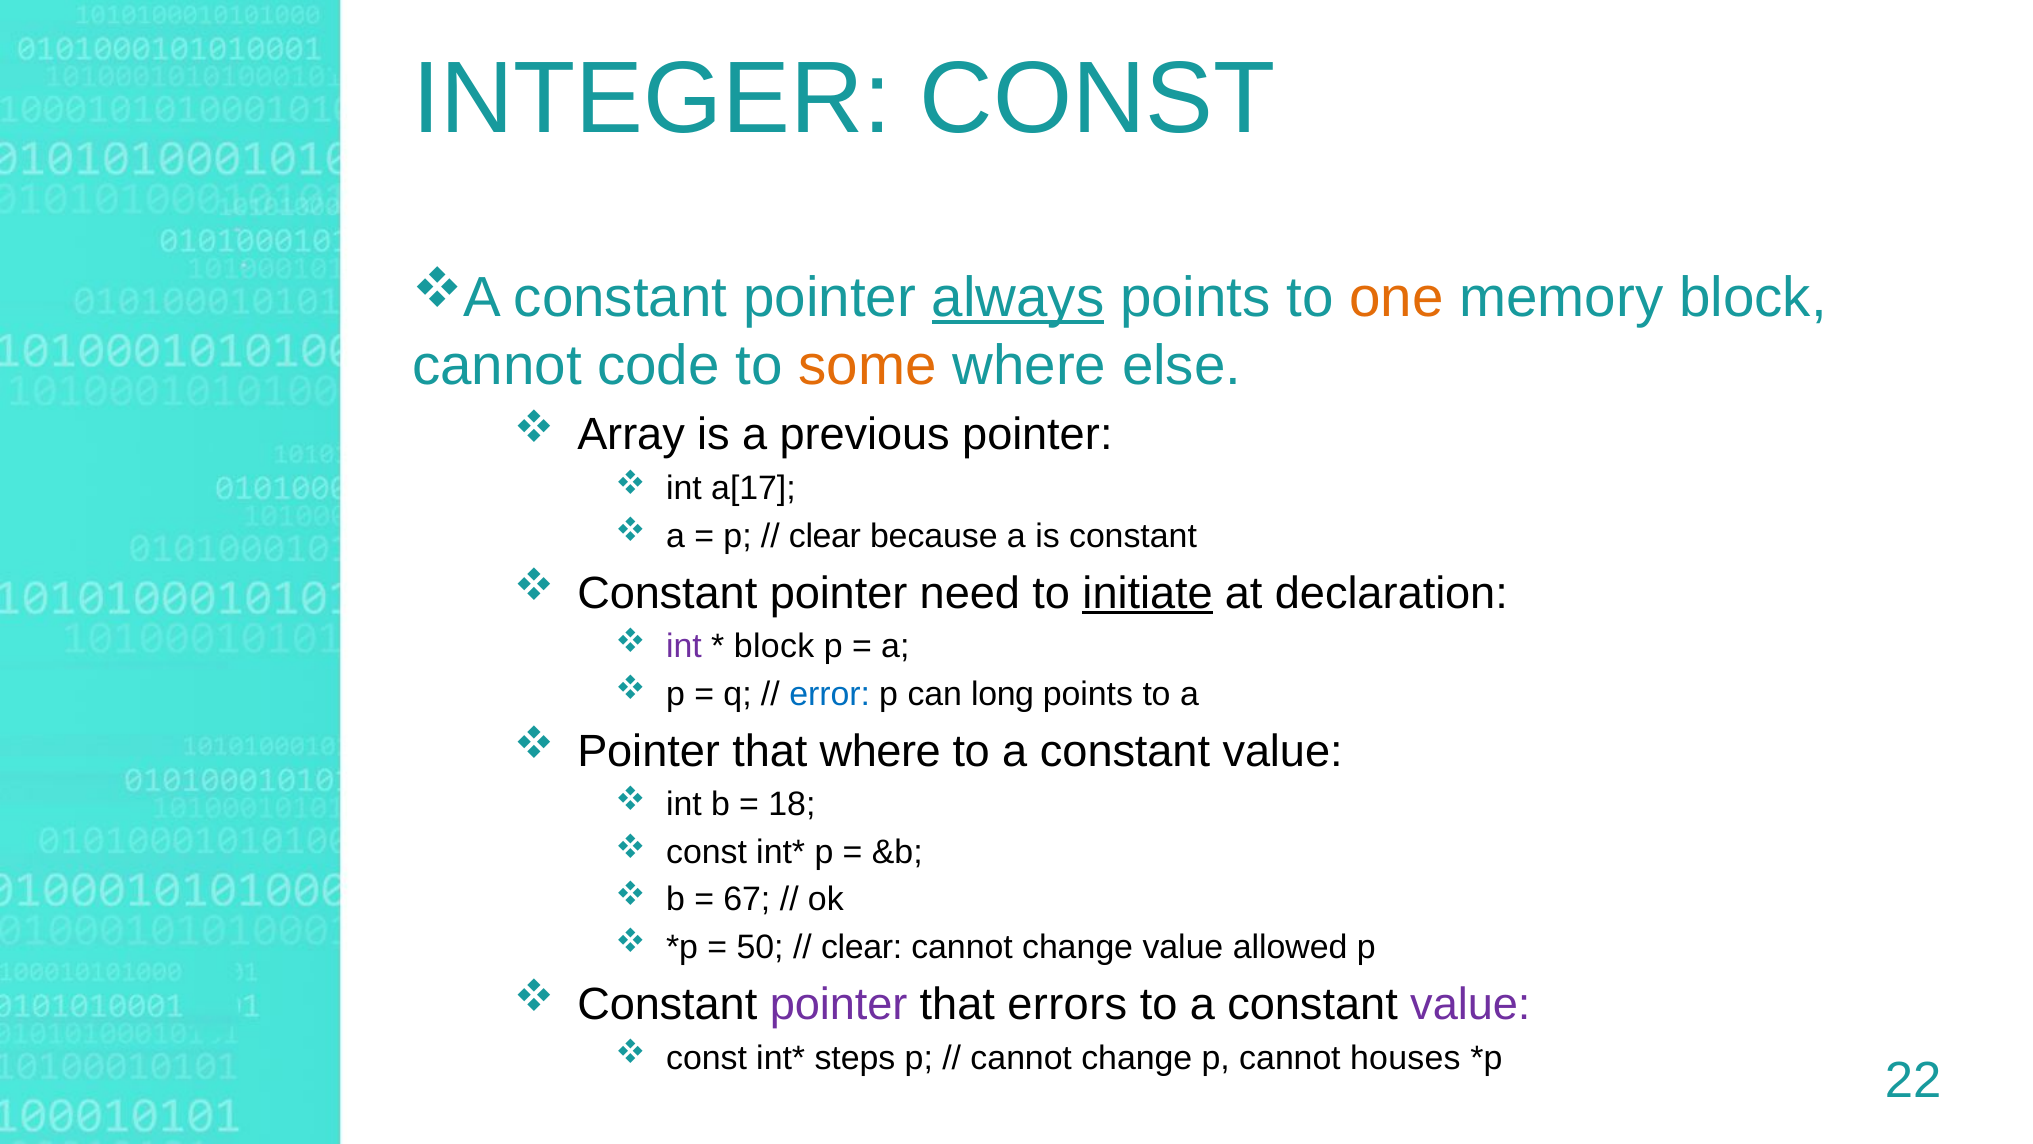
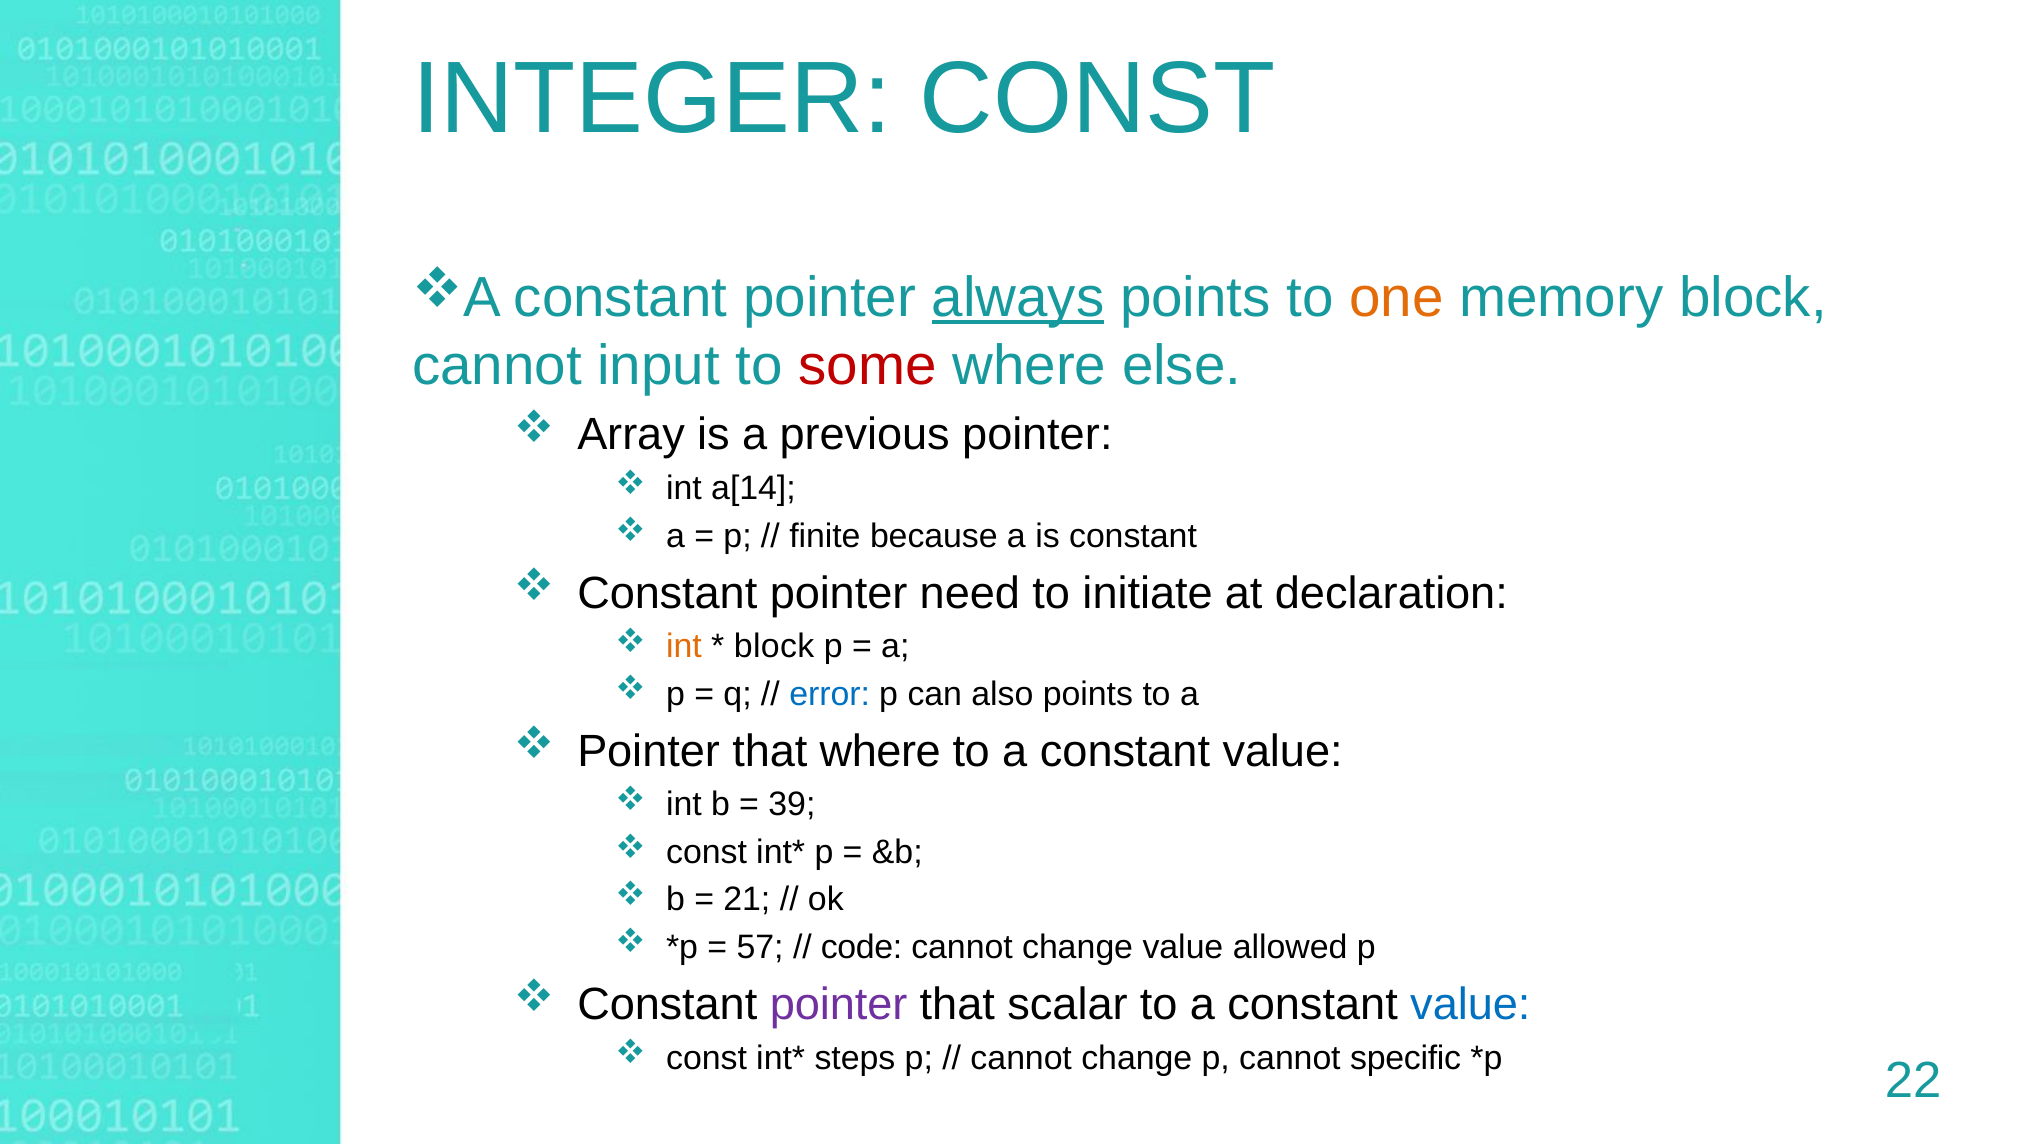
code: code -> input
some colour: orange -> red
a[17: a[17 -> a[14
clear at (825, 536): clear -> finite
initiate underline: present -> none
int at (684, 646) colour: purple -> orange
long: long -> also
18: 18 -> 39
67: 67 -> 21
50: 50 -> 57
clear at (862, 947): clear -> code
errors: errors -> scalar
value at (1470, 1004) colour: purple -> blue
houses: houses -> specific
